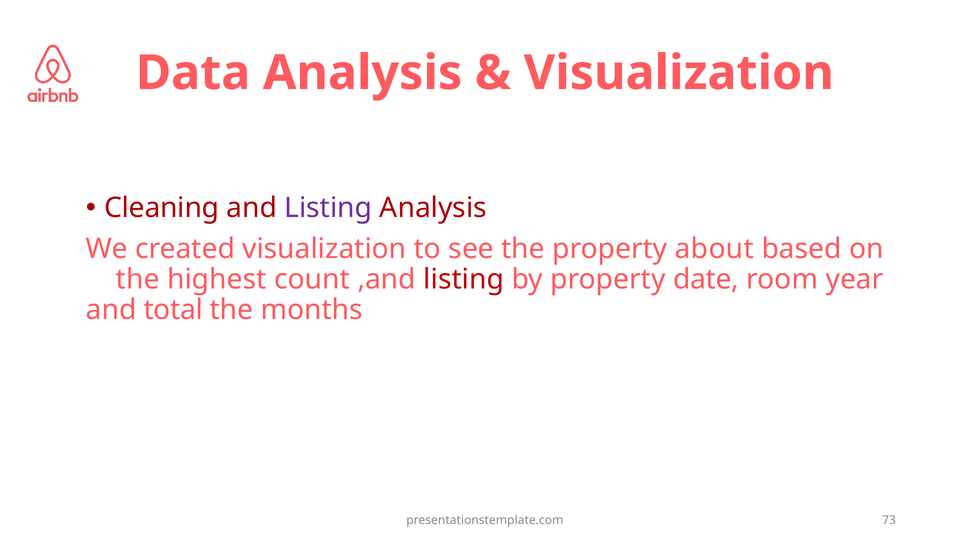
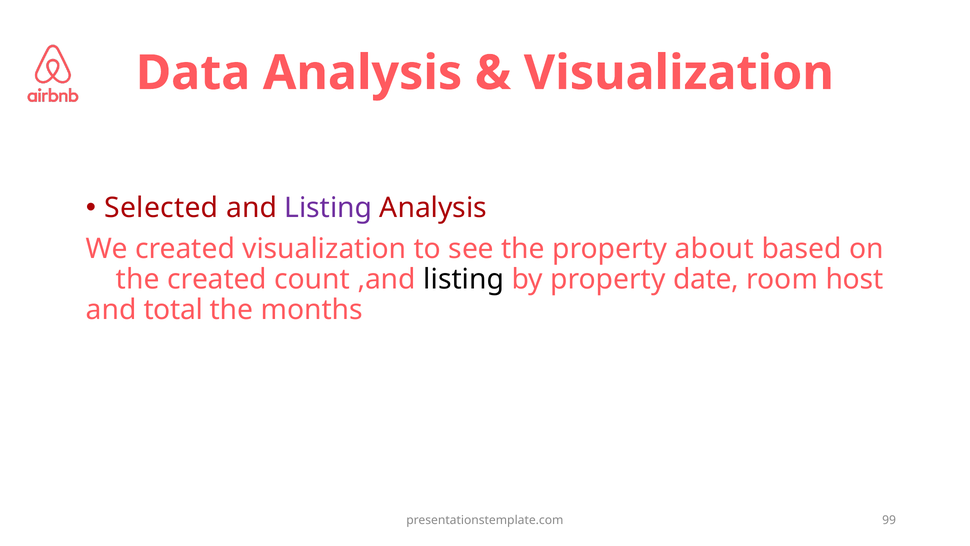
Cleaning: Cleaning -> Selected
the highest: highest -> created
listing at (464, 279) colour: red -> black
year: year -> host
73: 73 -> 99
